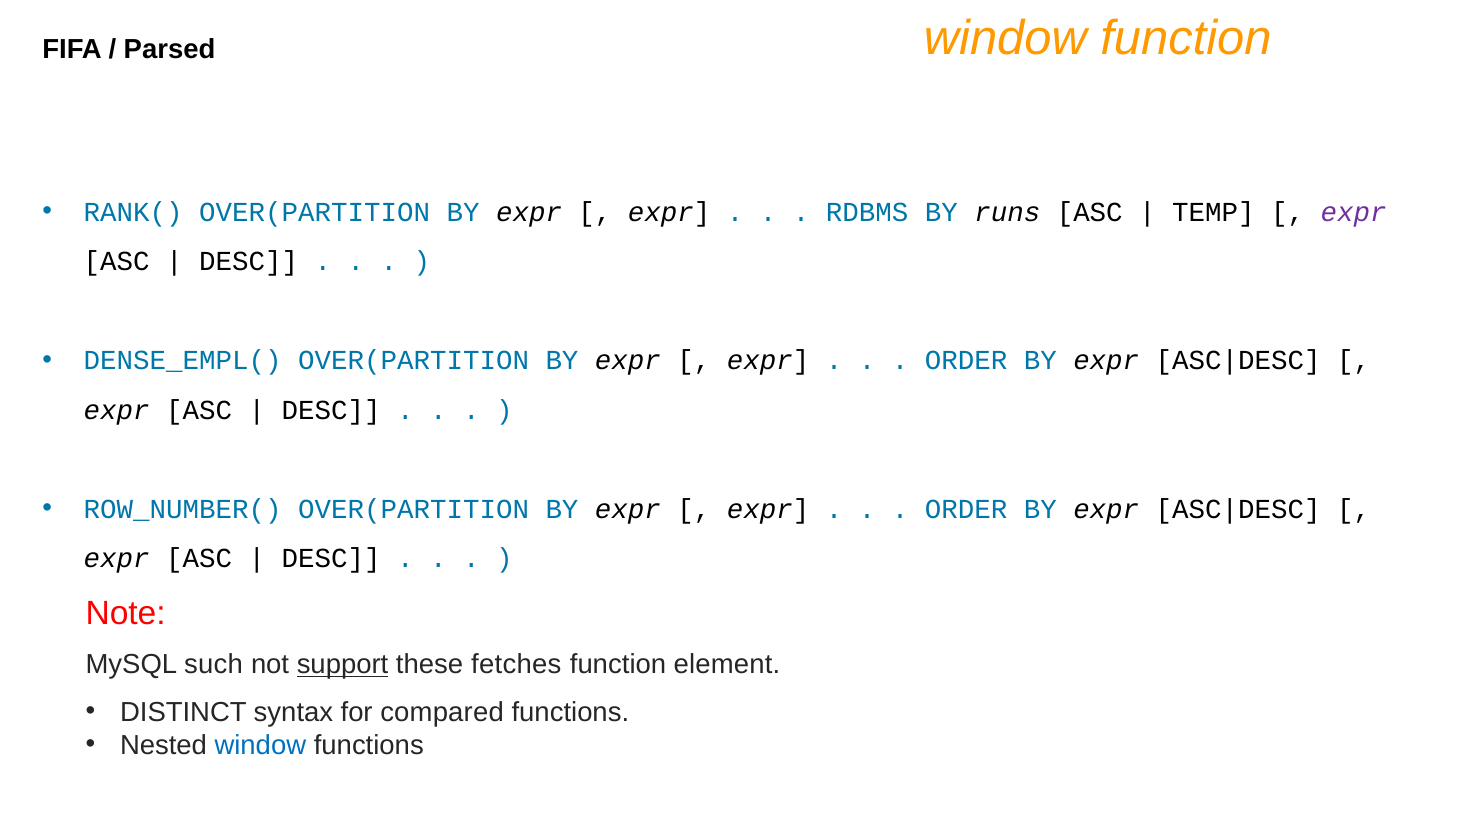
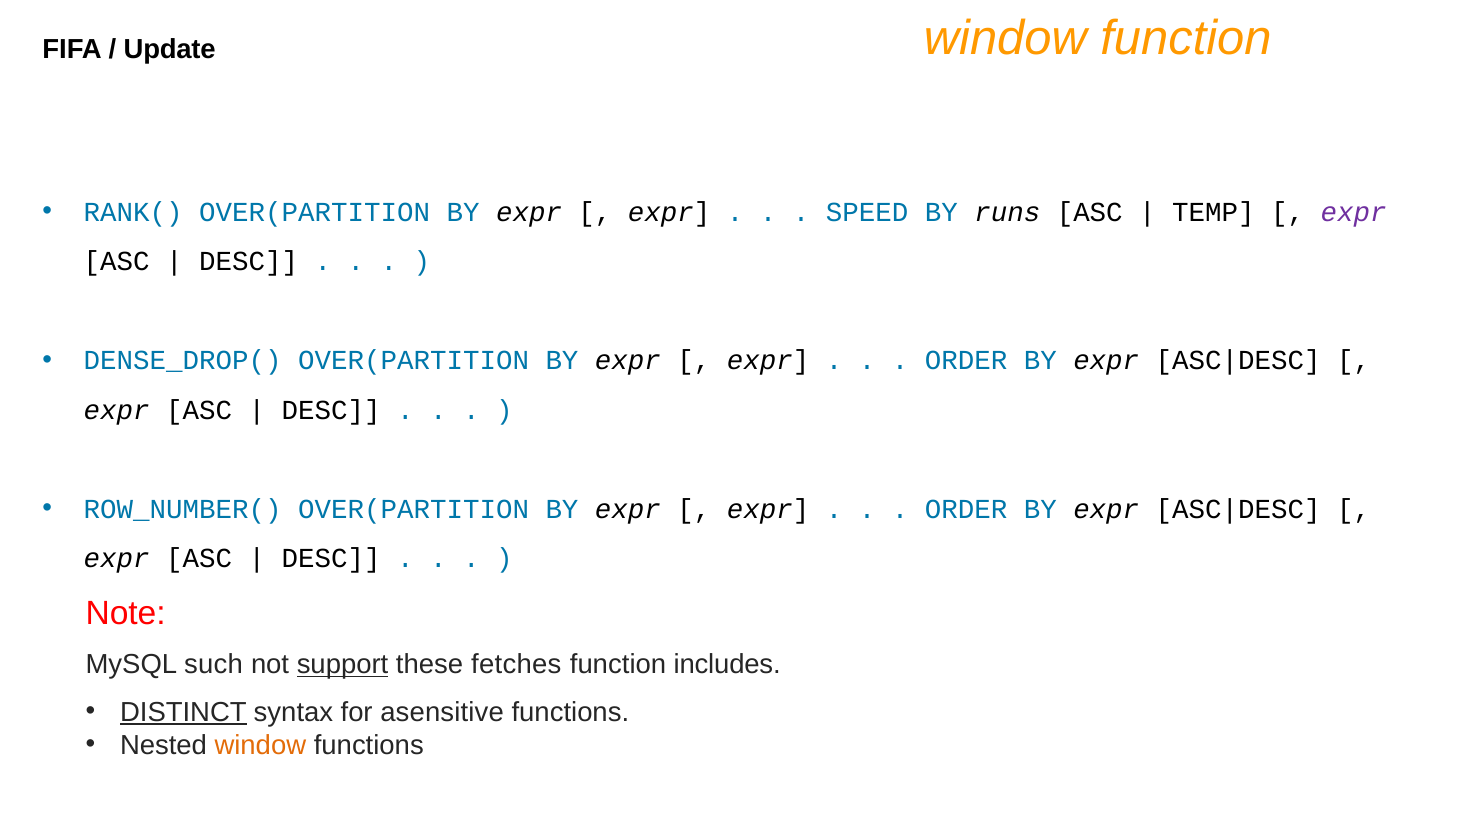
Parsed: Parsed -> Update
RDBMS: RDBMS -> SPEED
DENSE_EMPL(: DENSE_EMPL( -> DENSE_DROP(
element: element -> includes
DISTINCT underline: none -> present
compared: compared -> asensitive
window at (260, 745) colour: blue -> orange
